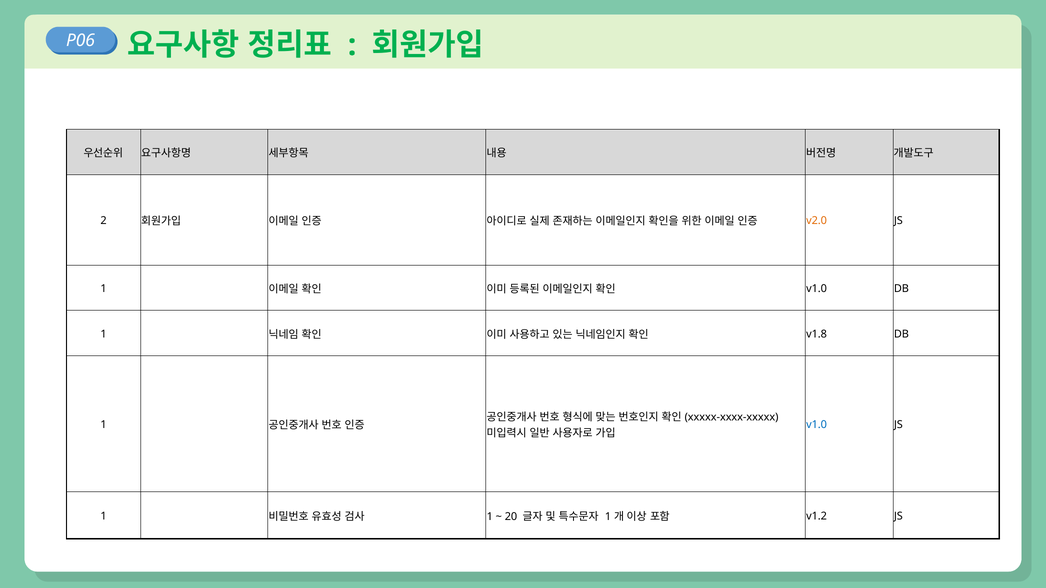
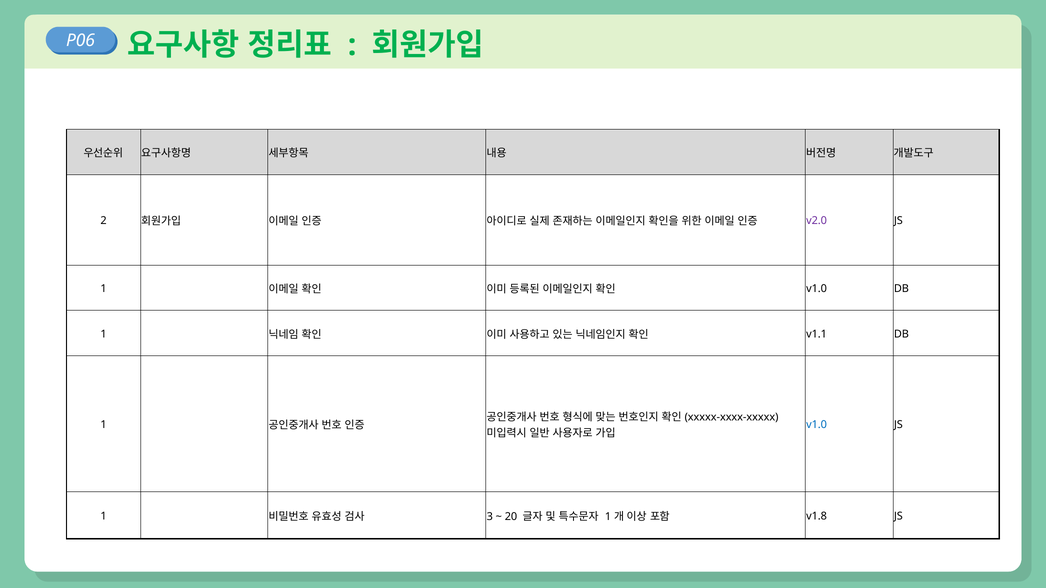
v2.0 colour: orange -> purple
v1.8: v1.8 -> v1.1
1 at (490, 517): 1 -> 3
v1.2: v1.2 -> v1.8
